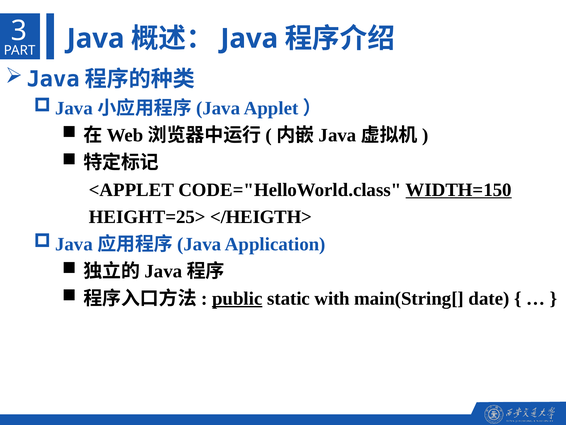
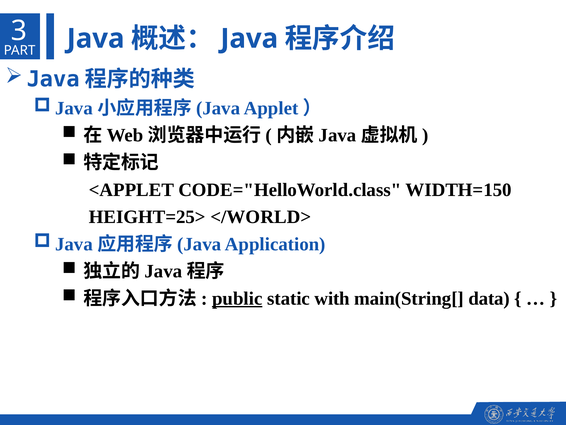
WIDTH=150 underline: present -> none
</HEIGTH>: </HEIGTH> -> </WORLD>
date: date -> data
